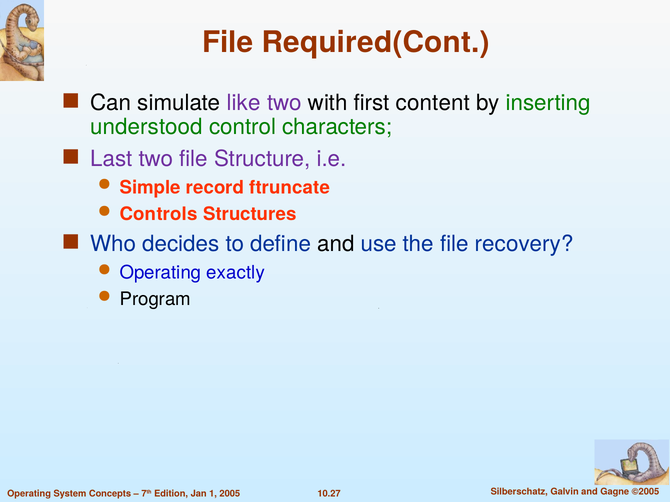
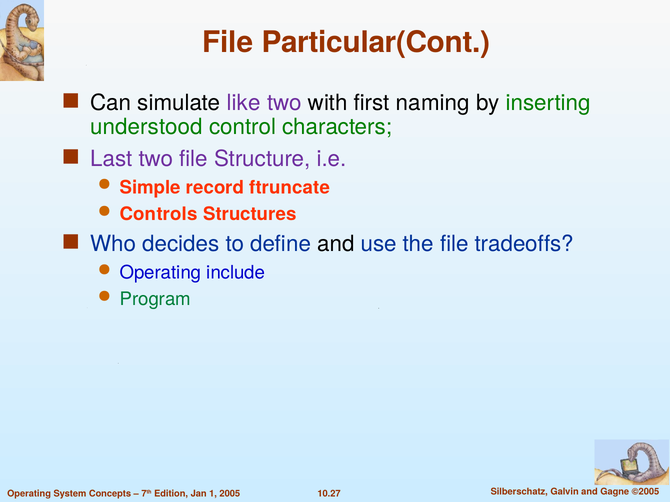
Required(Cont: Required(Cont -> Particular(Cont
content: content -> naming
recovery: recovery -> tradeoffs
exactly: exactly -> include
Program colour: black -> green
